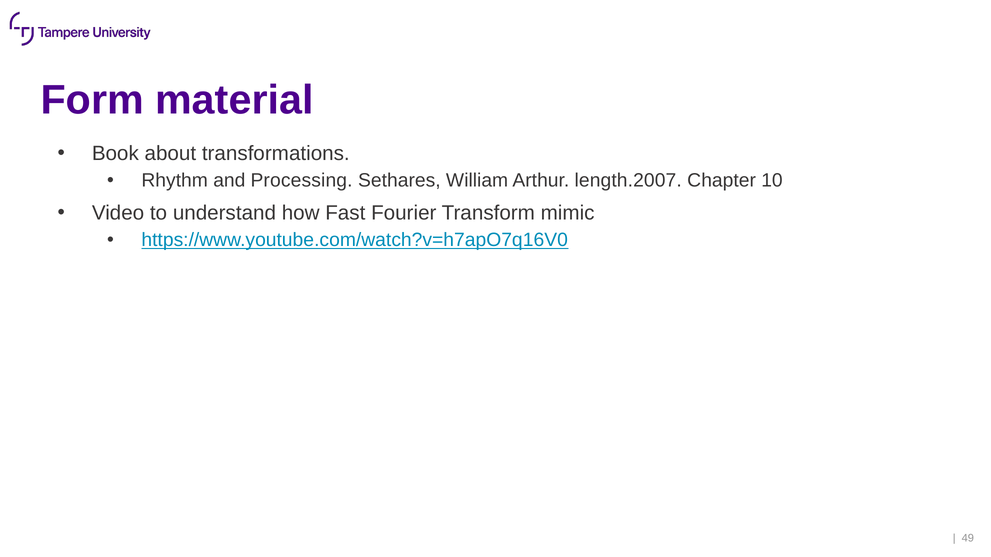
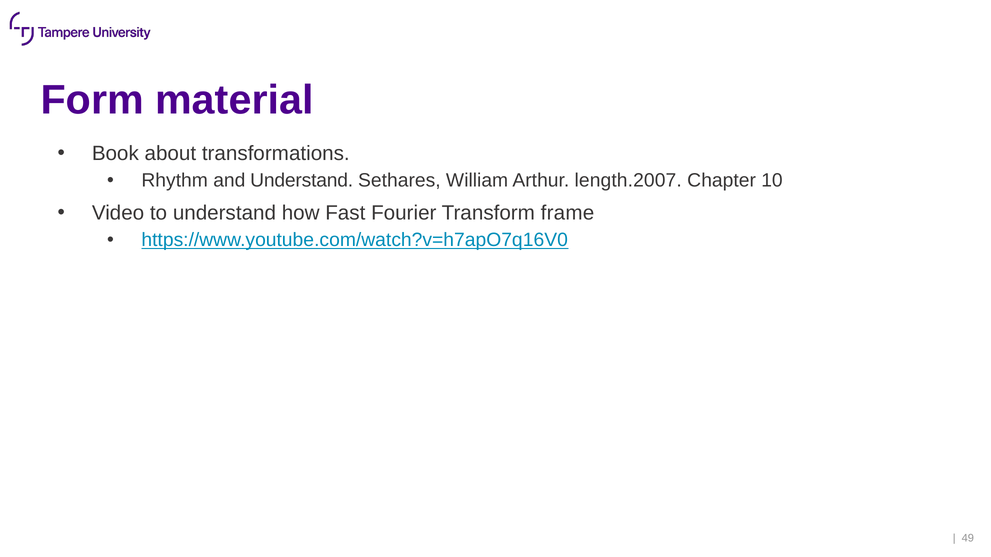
and Processing: Processing -> Understand
mimic: mimic -> frame
